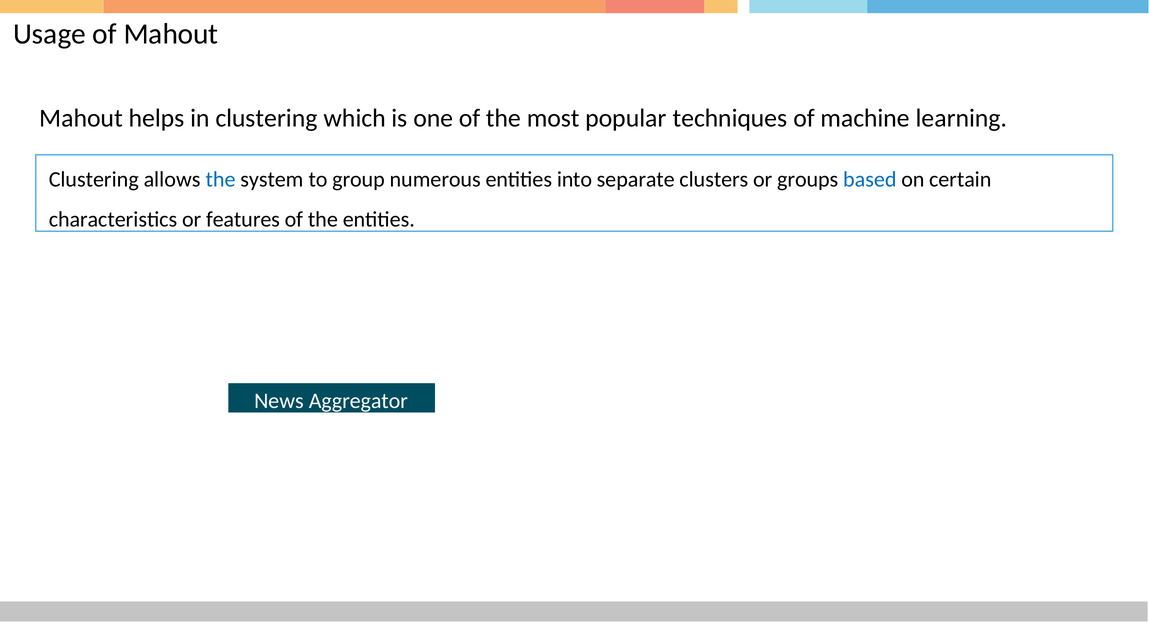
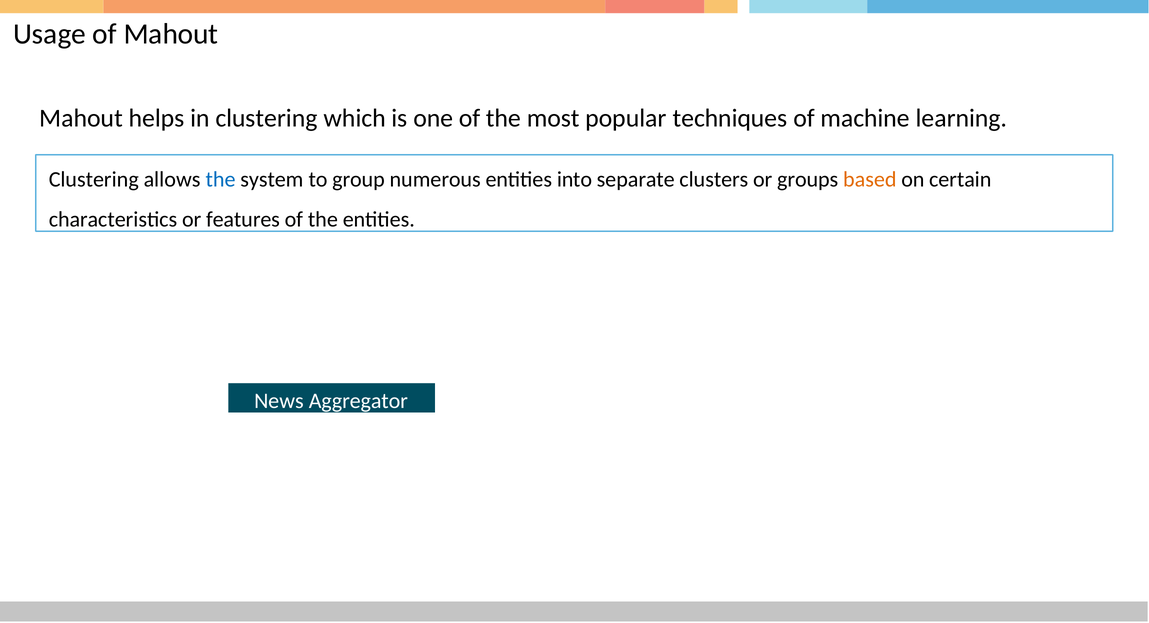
based colour: blue -> orange
